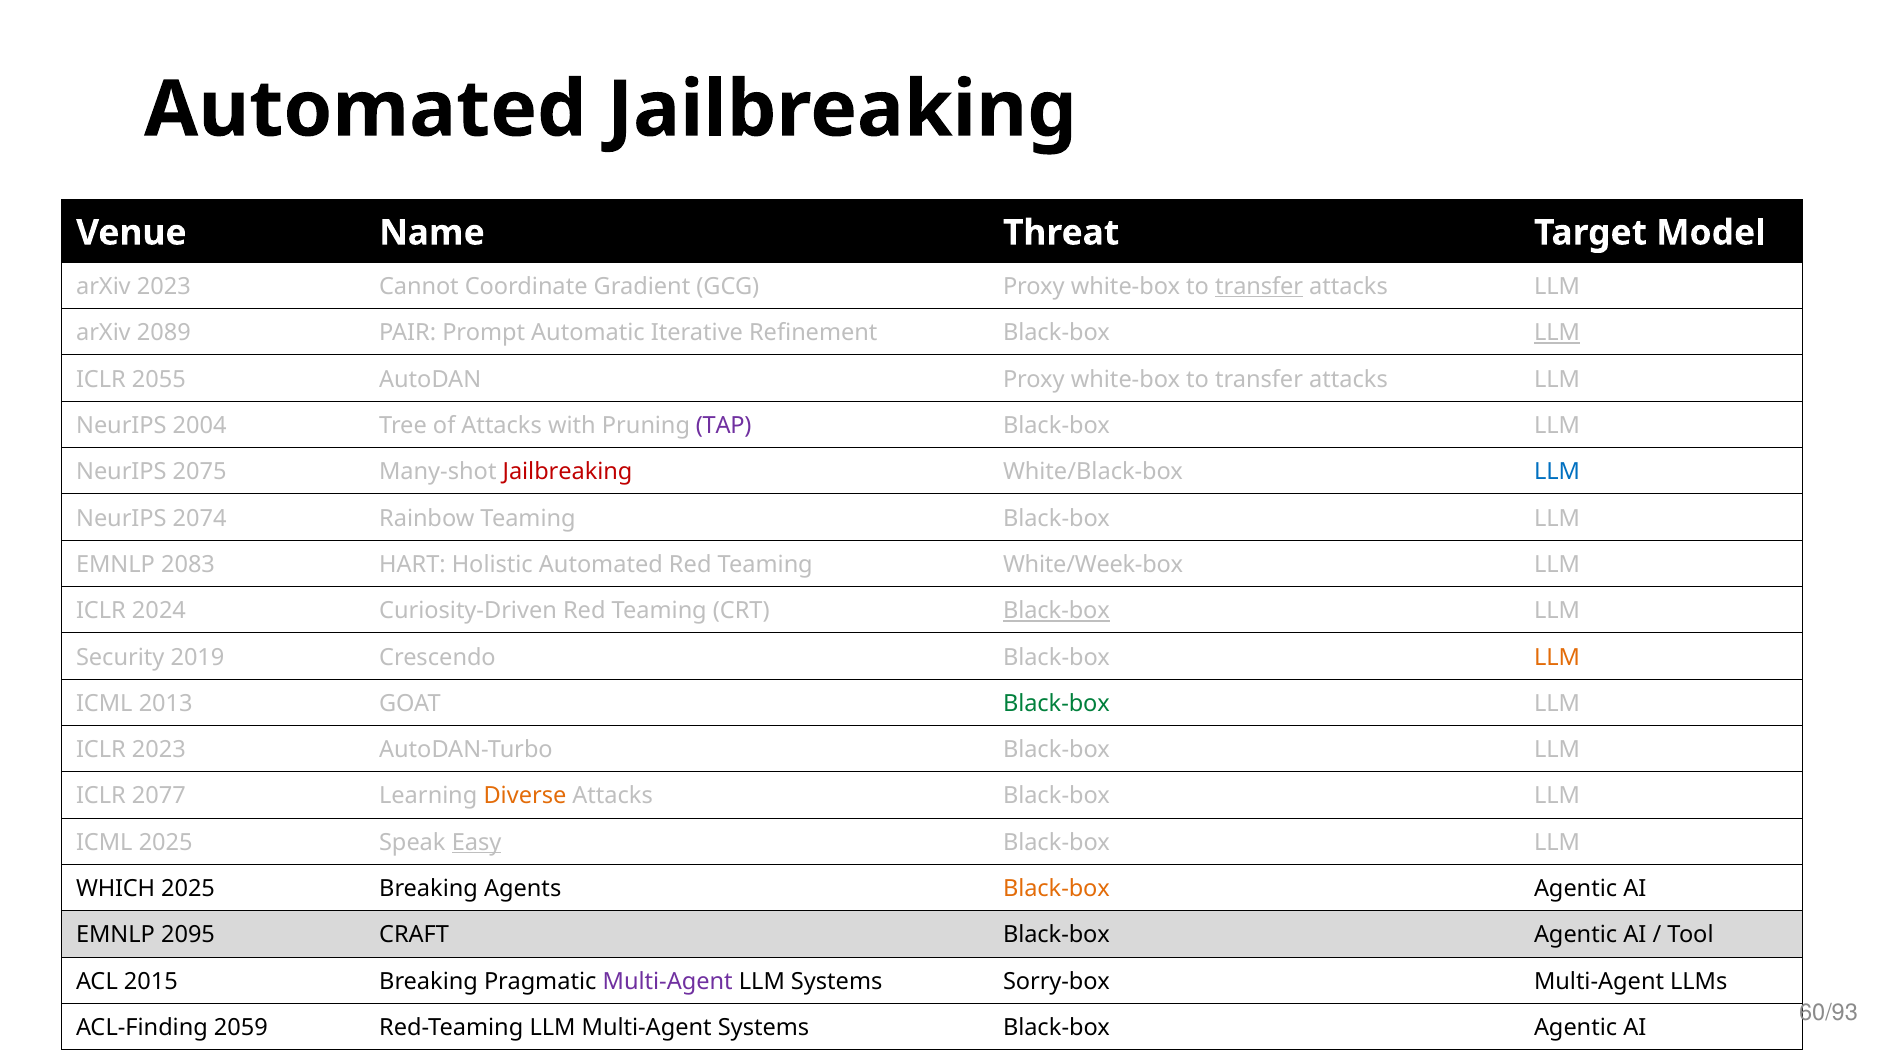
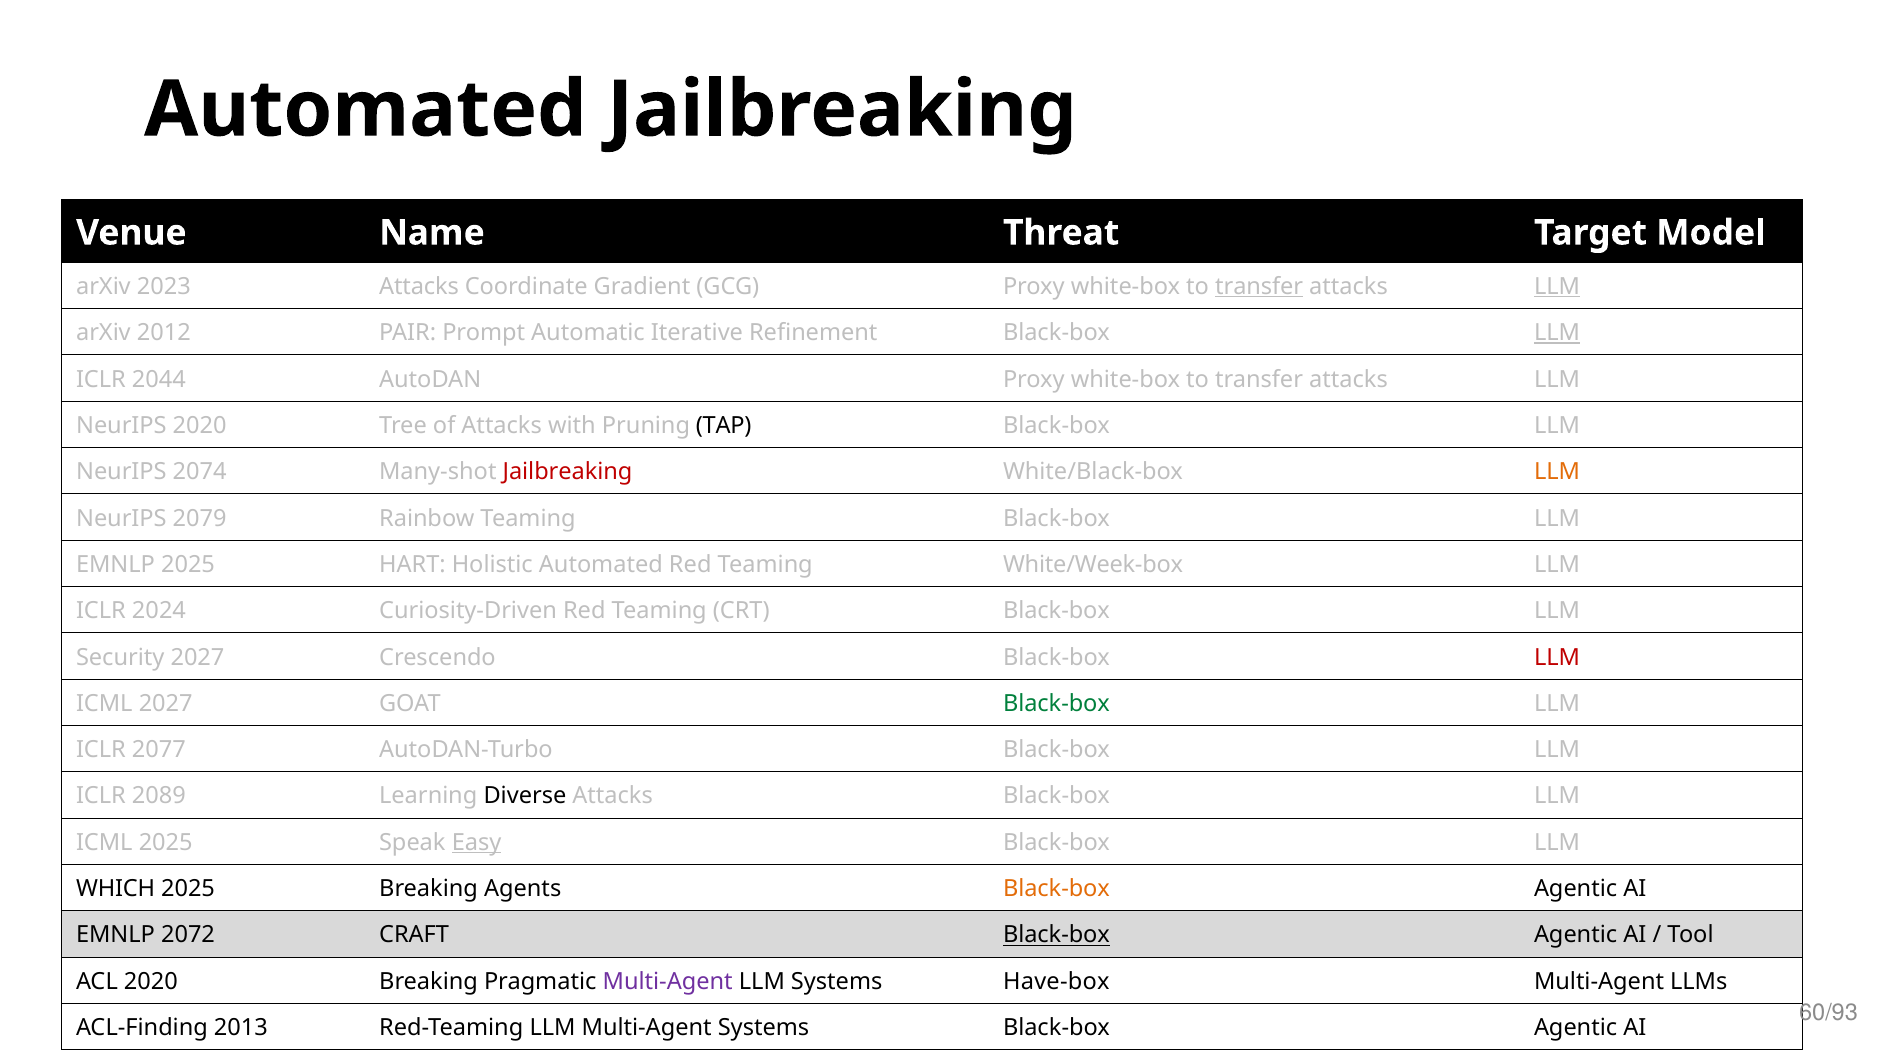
2023 Cannot: Cannot -> Attacks
LLM at (1557, 287) underline: none -> present
2089: 2089 -> 2012
2055: 2055 -> 2044
NeurIPS 2004: 2004 -> 2020
TAP colour: purple -> black
2075: 2075 -> 2074
LLM at (1557, 472) colour: blue -> orange
2074: 2074 -> 2079
EMNLP 2083: 2083 -> 2025
Black-box at (1056, 611) underline: present -> none
Security 2019: 2019 -> 2027
LLM at (1557, 657) colour: orange -> red
ICML 2013: 2013 -> 2027
ICLR 2023: 2023 -> 2077
2077: 2077 -> 2089
Diverse colour: orange -> black
2095: 2095 -> 2072
Black-box at (1056, 935) underline: none -> present
ACL 2015: 2015 -> 2020
Sorry-box: Sorry-box -> Have-box
2059: 2059 -> 2013
